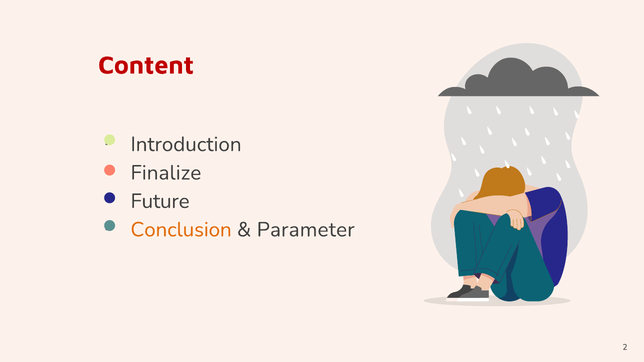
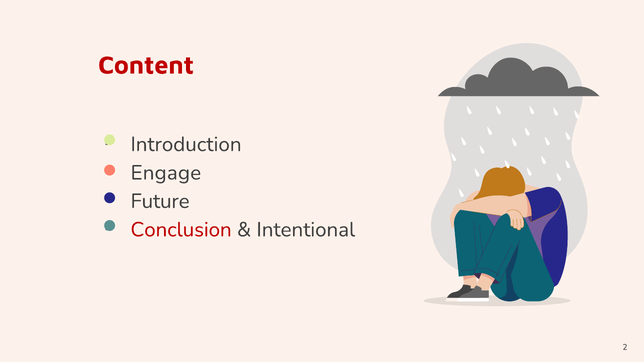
Finalize: Finalize -> Engage
Conclusion colour: orange -> red
Parameter: Parameter -> Intentional
